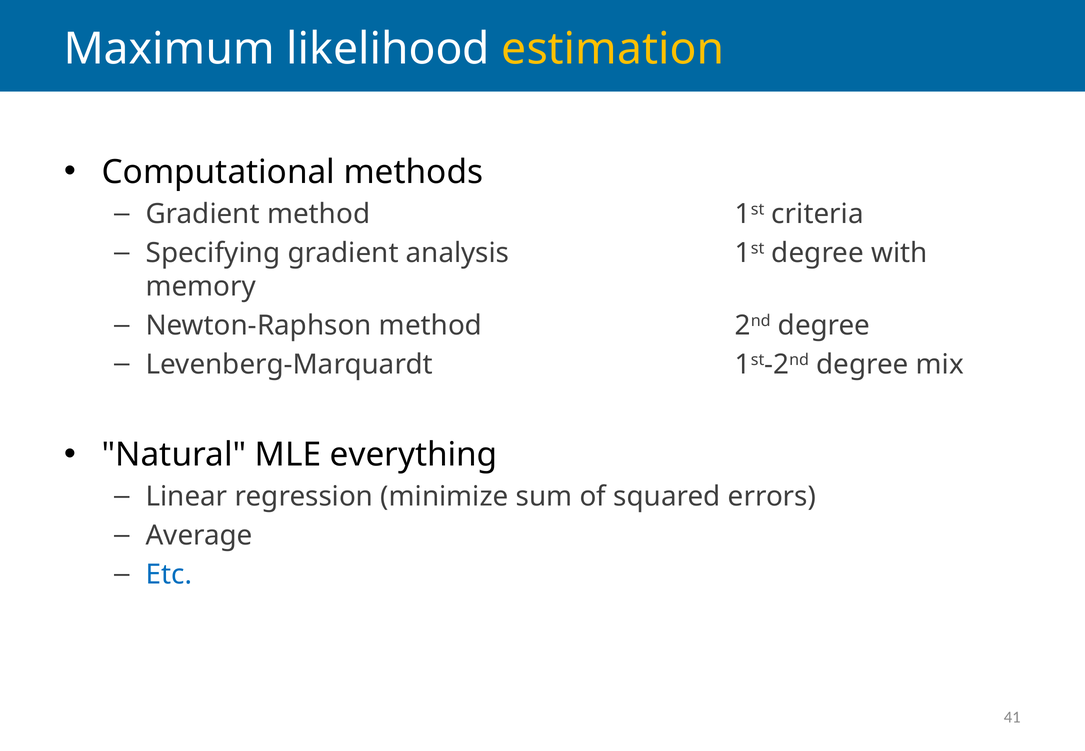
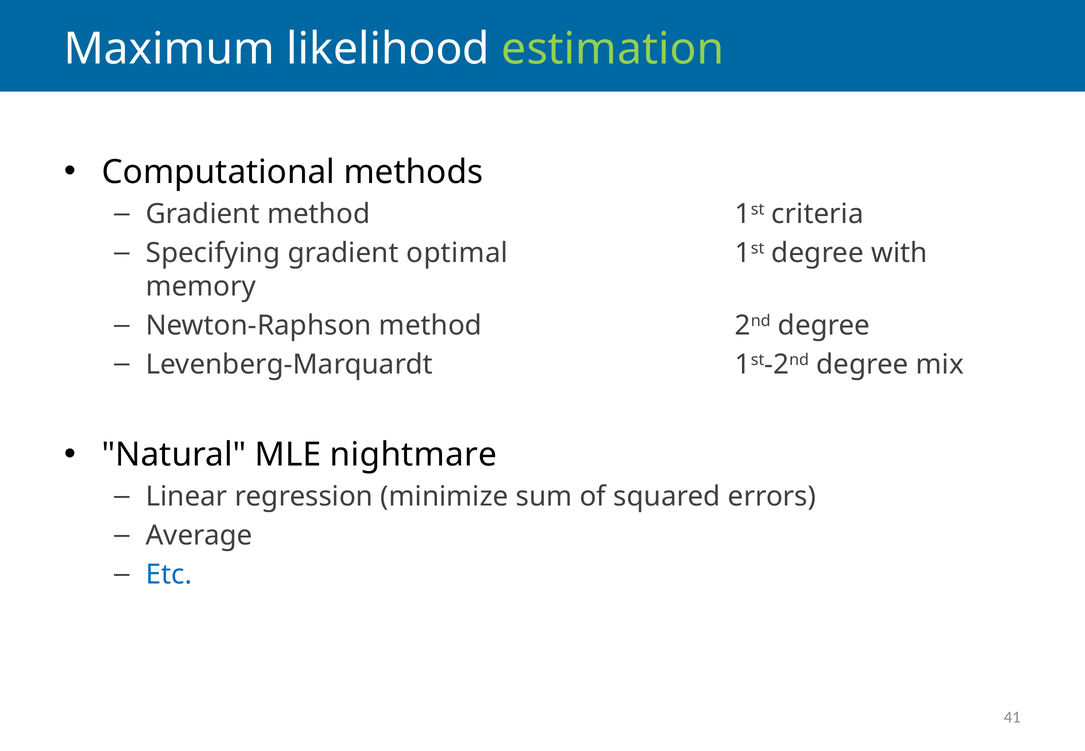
estimation colour: yellow -> light green
analysis: analysis -> optimal
everything: everything -> nightmare
